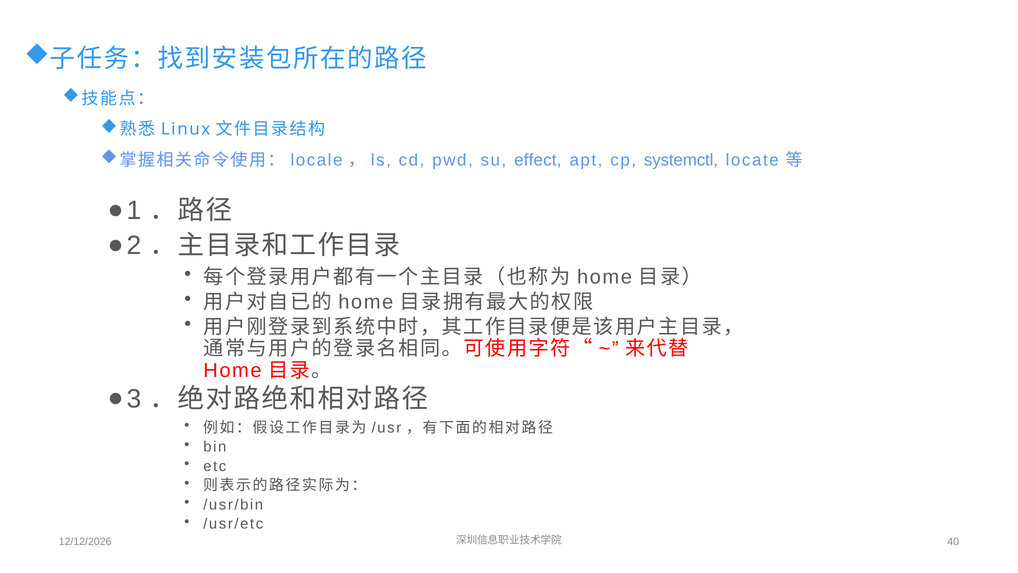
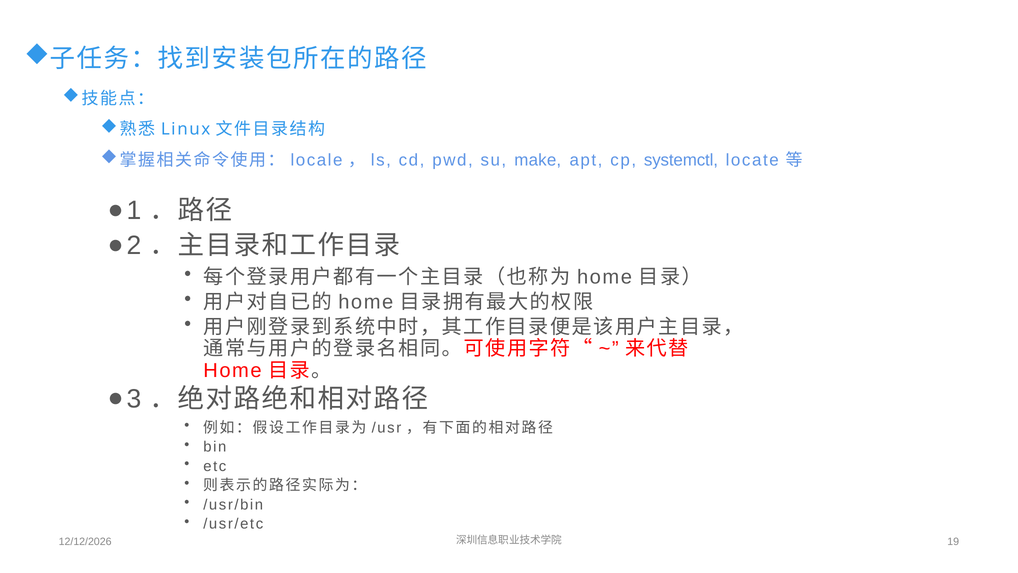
effect: effect -> make
40: 40 -> 19
